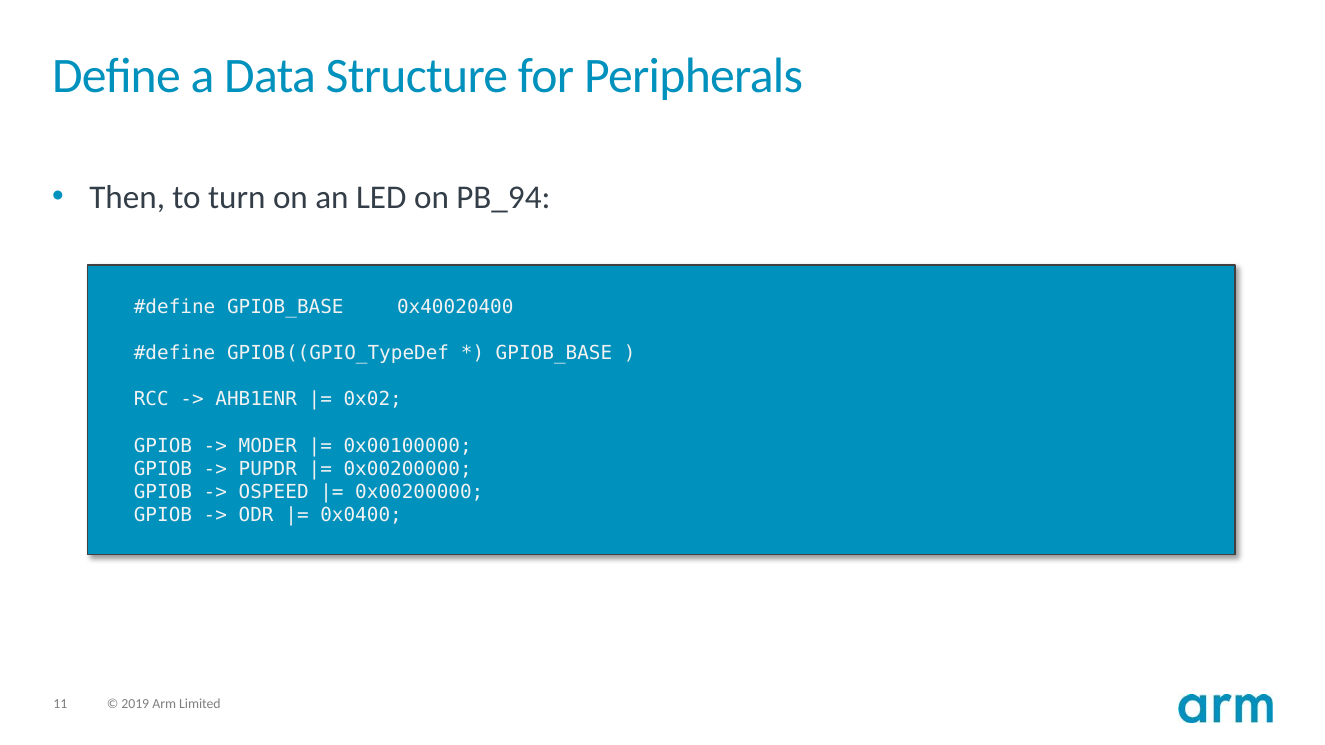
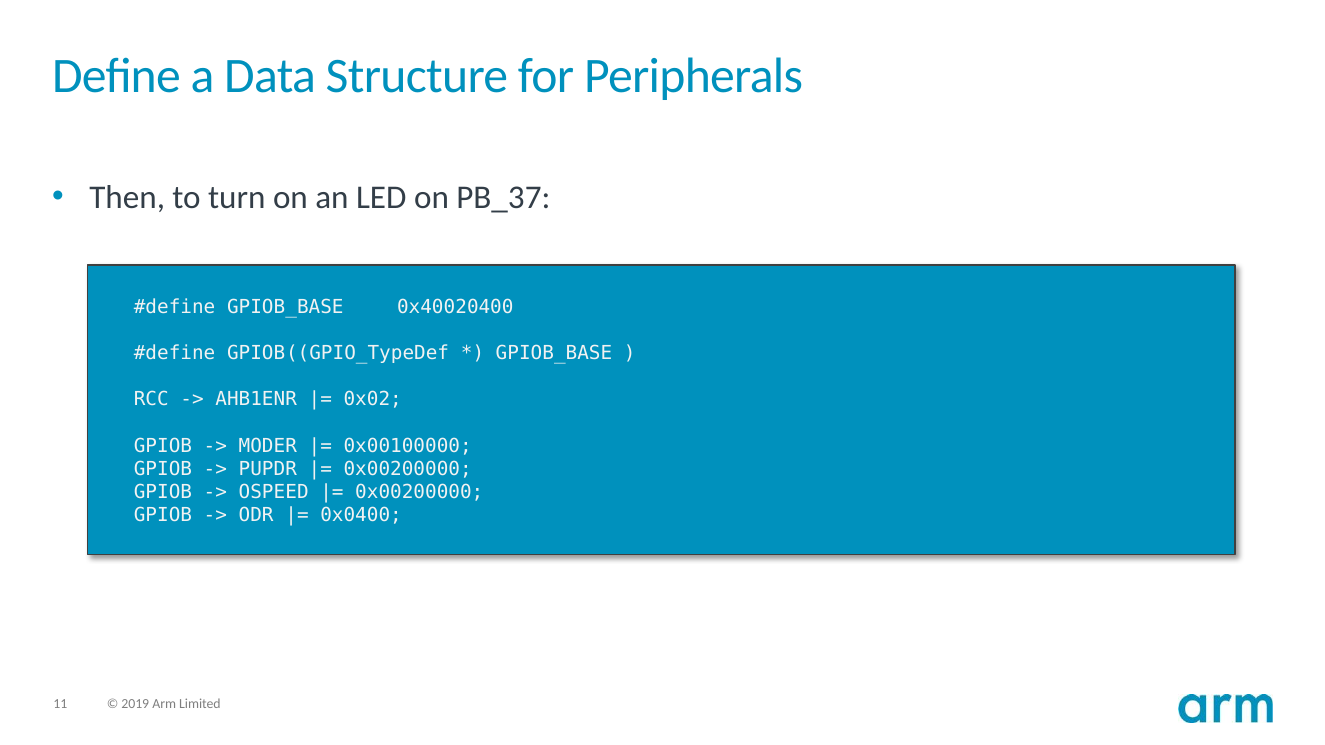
PB_94: PB_94 -> PB_37
